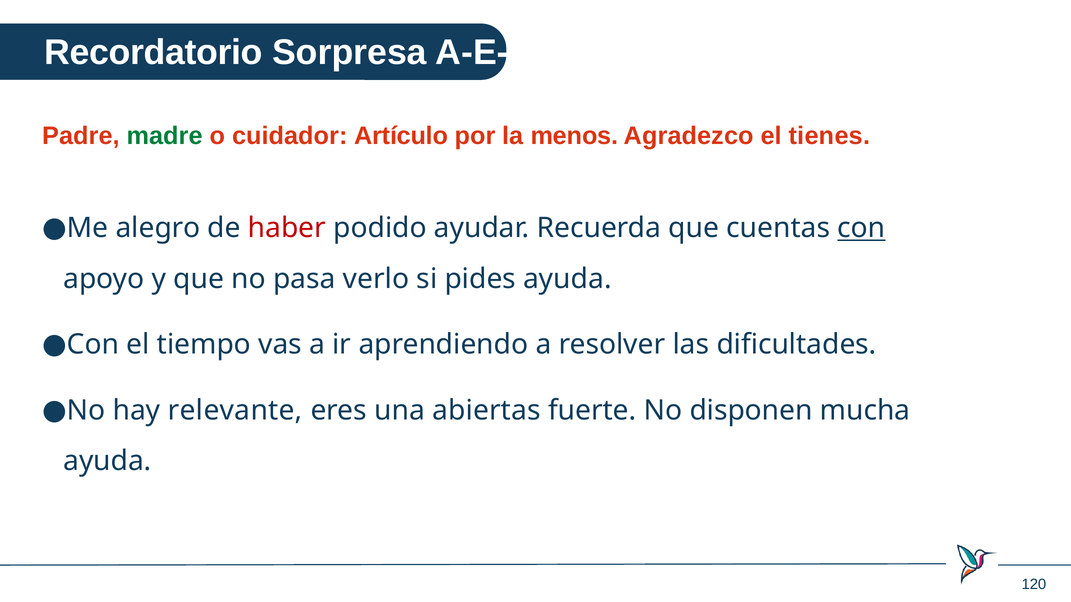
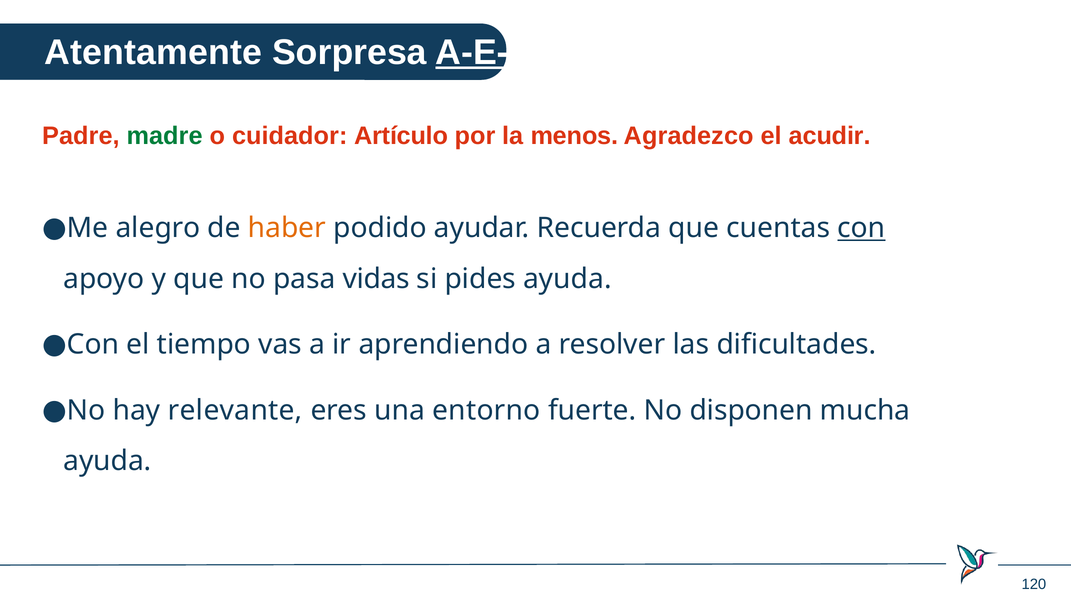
Recordatorio: Recordatorio -> Atentamente
A-E-C-P underline: none -> present
tienes: tienes -> acudir
haber colour: red -> orange
verlo: verlo -> vidas
abiertas: abiertas -> entorno
